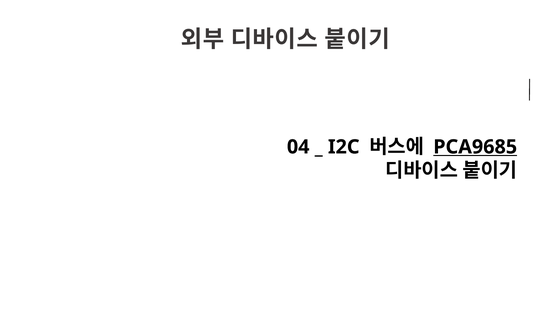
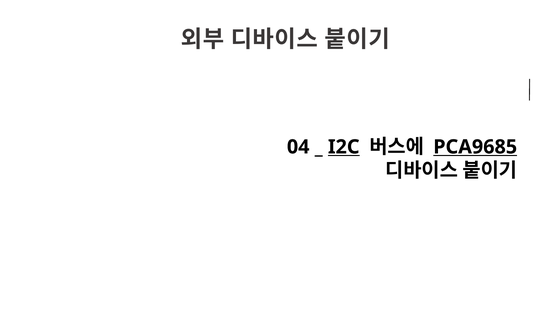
I2C underline: none -> present
